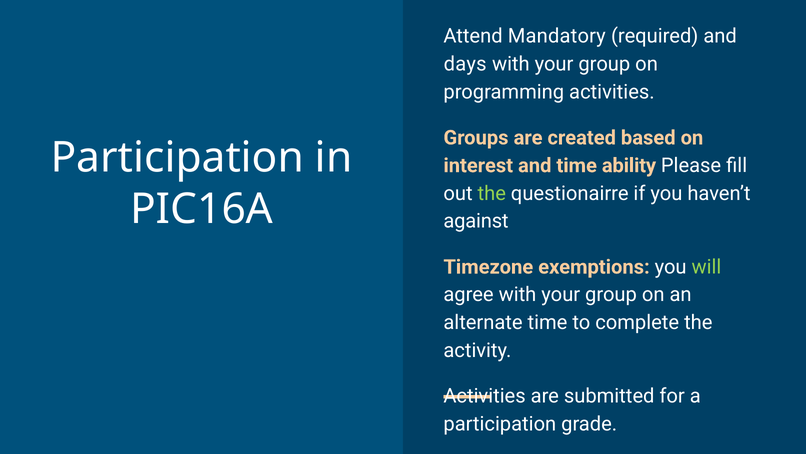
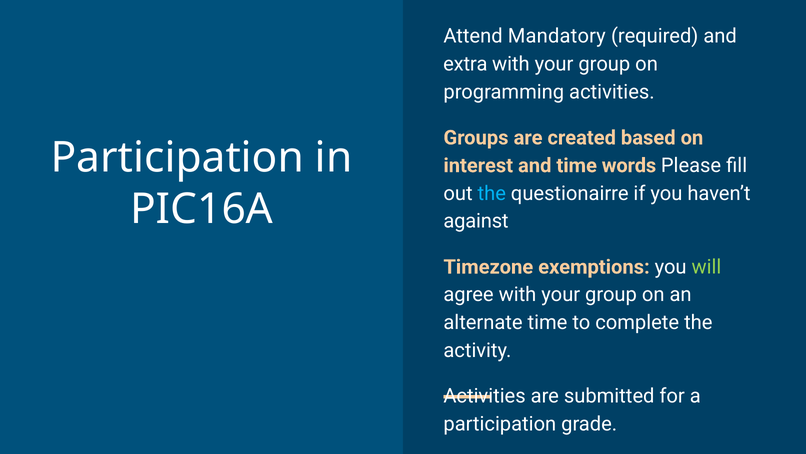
days: days -> extra
ability: ability -> words
the at (492, 193) colour: light green -> light blue
